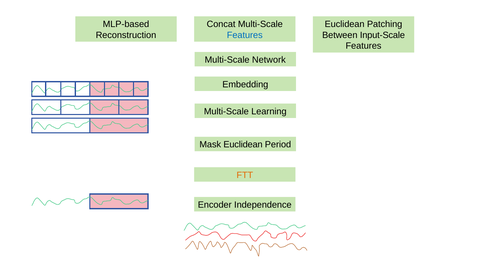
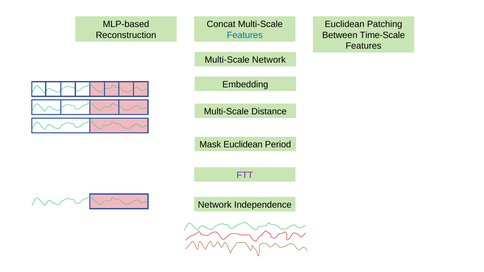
Input-Scale: Input-Scale -> Time-Scale
Learning: Learning -> Distance
FTT colour: orange -> purple
Encoder at (215, 205): Encoder -> Network
